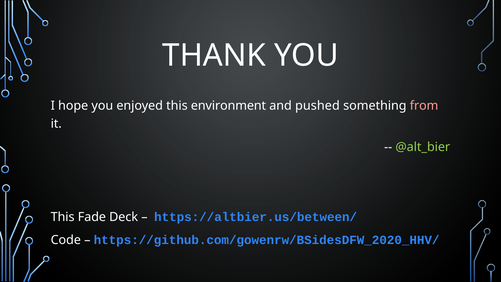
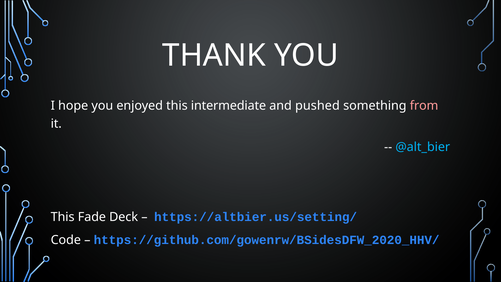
environment: environment -> intermediate
@alt_bier colour: light green -> light blue
https://altbier.us/between/: https://altbier.us/between/ -> https://altbier.us/setting/
